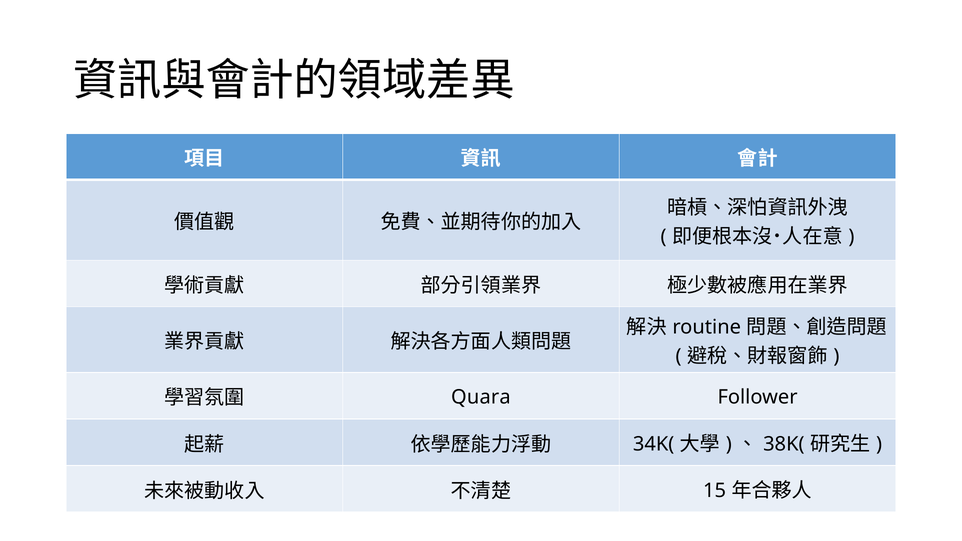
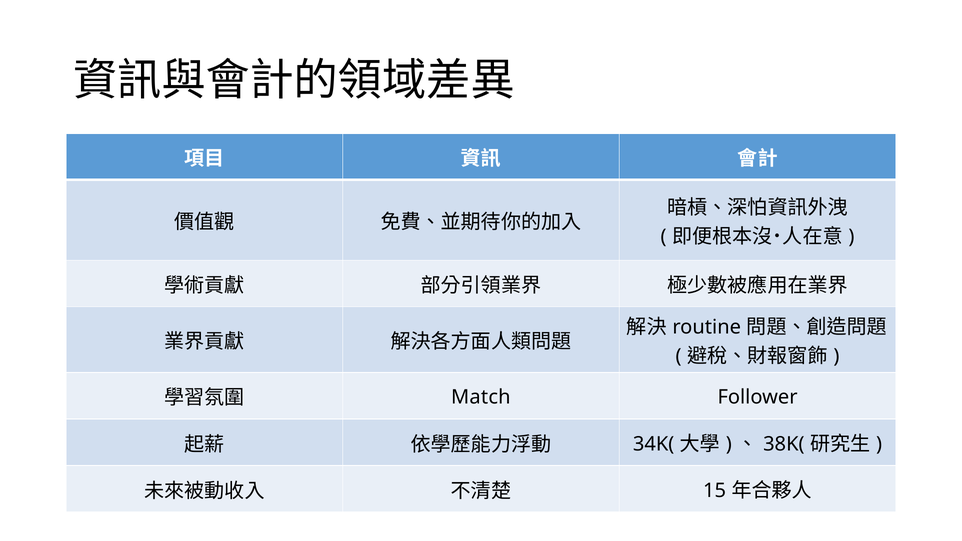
Quara: Quara -> Match
